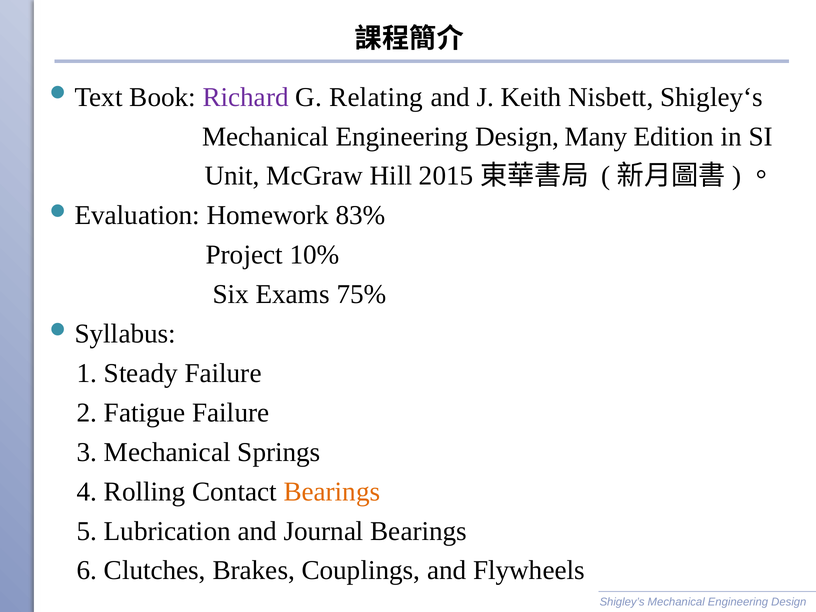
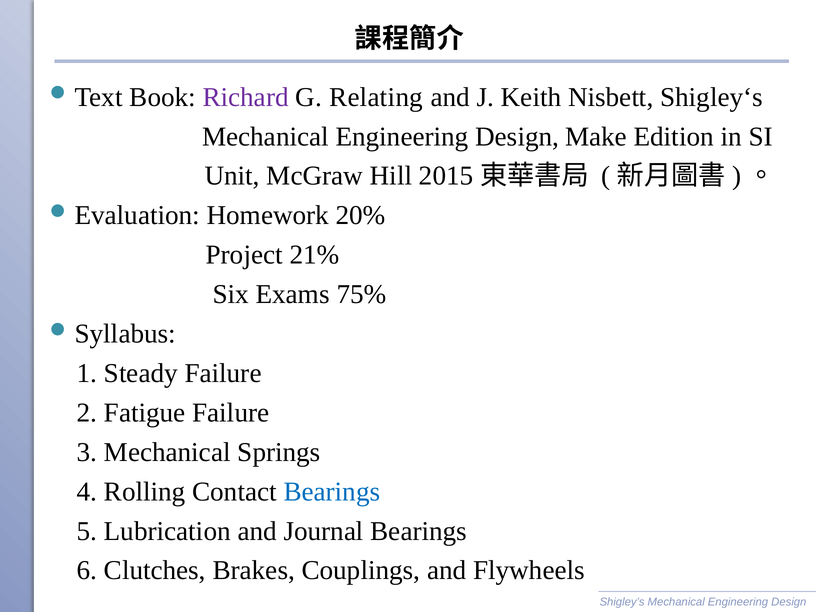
Many: Many -> Make
83%: 83% -> 20%
10%: 10% -> 21%
Bearings at (332, 492) colour: orange -> blue
